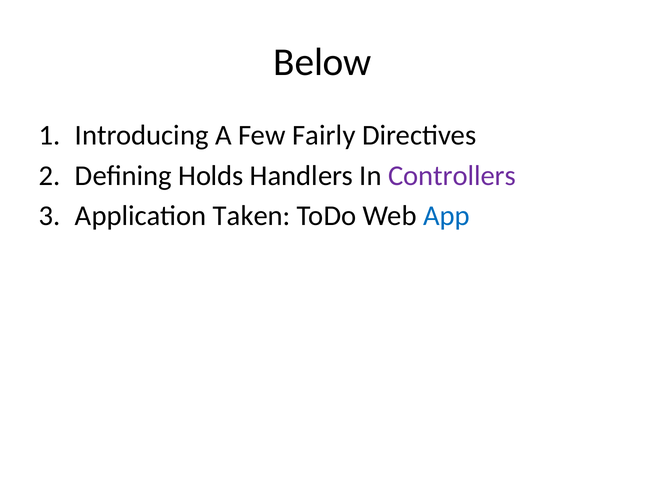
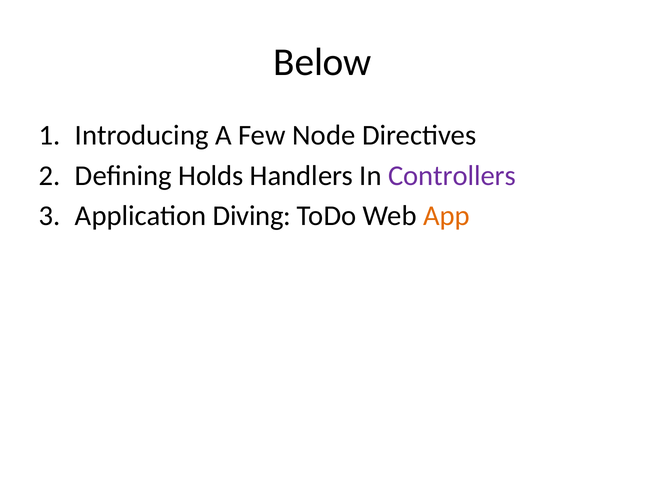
Fairly: Fairly -> Node
Taken: Taken -> Diving
App colour: blue -> orange
